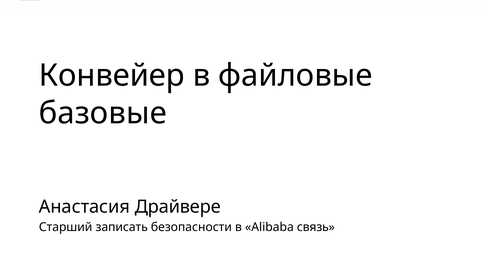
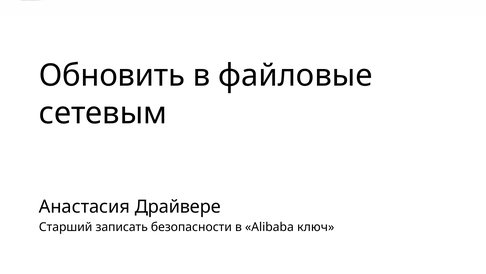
Конвейер: Конвейер -> Обновить
базовые: базовые -> сетевым
связь: связь -> ключ
